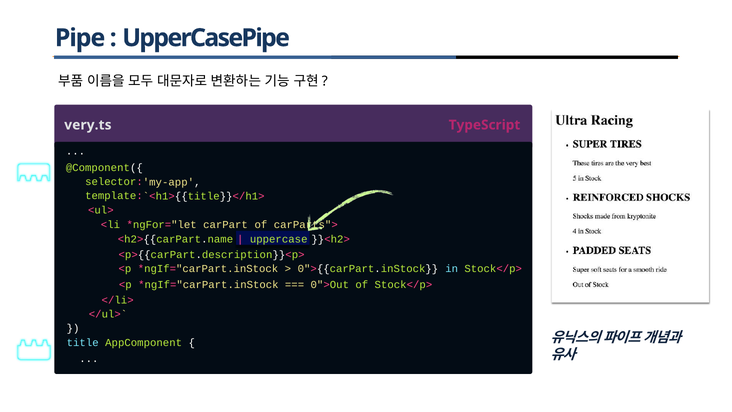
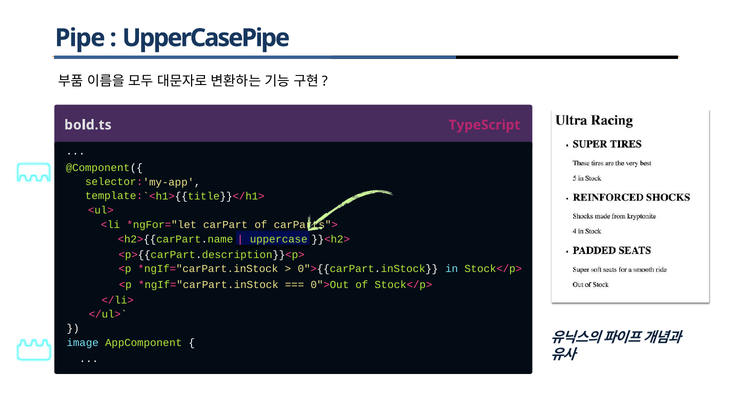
very.ts: very.ts -> bold.ts
title: title -> image
